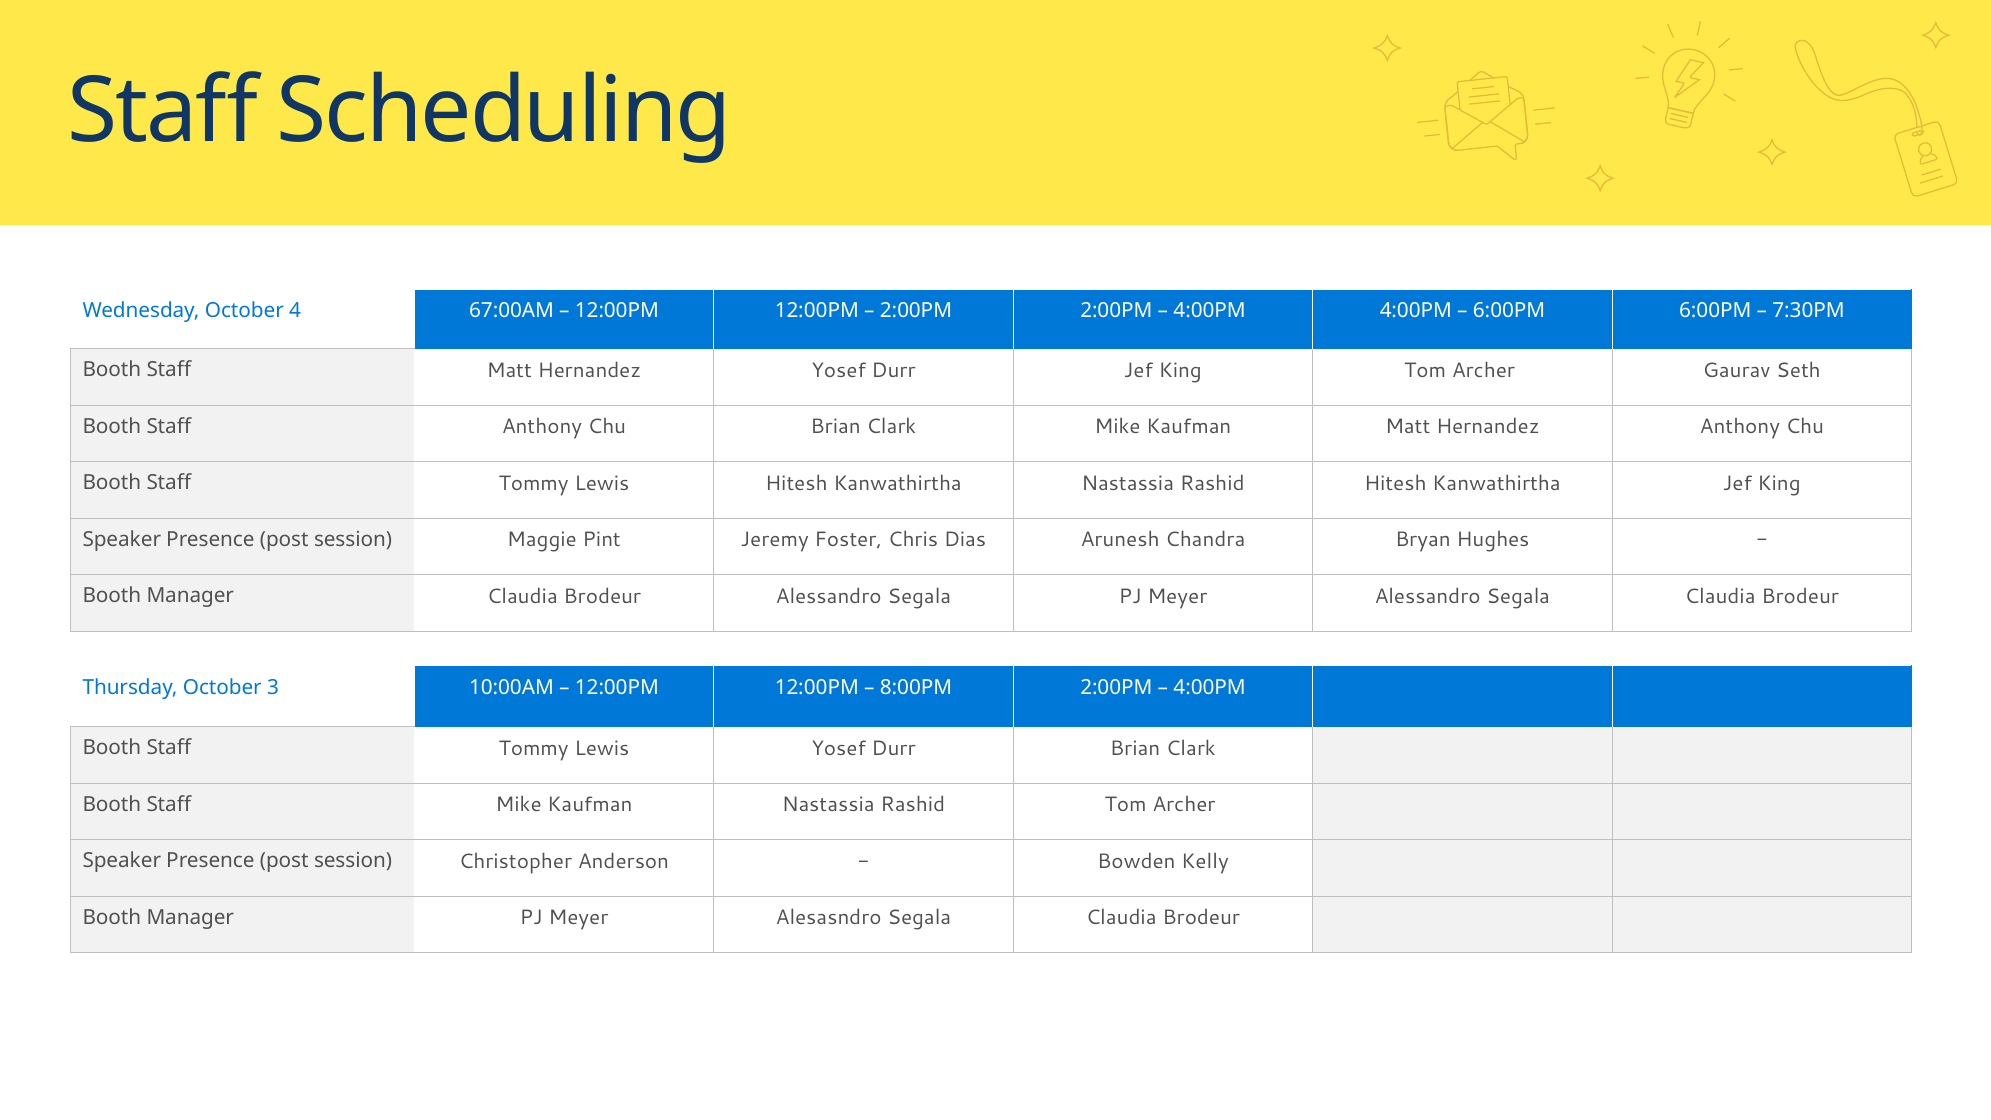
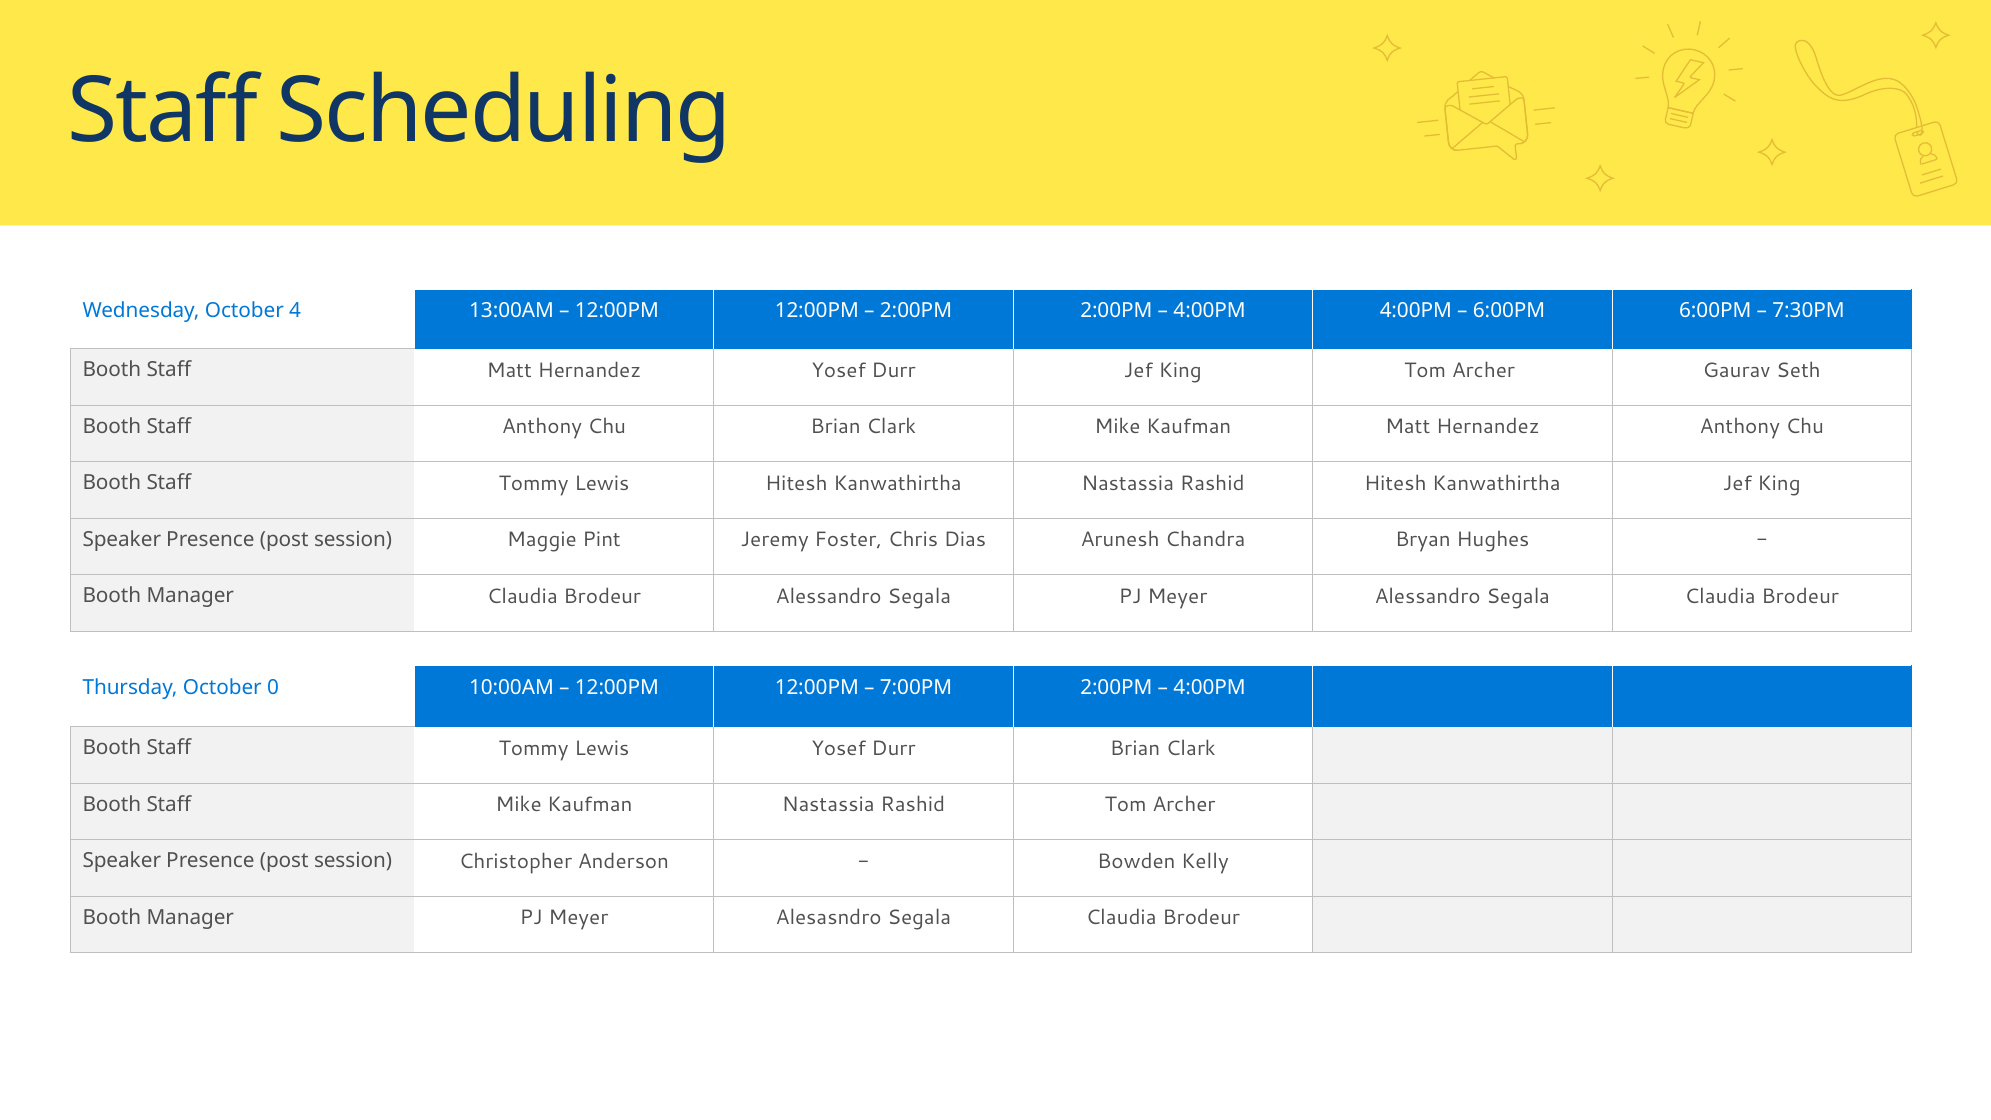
67:00AM: 67:00AM -> 13:00AM
3: 3 -> 0
8:00PM: 8:00PM -> 7:00PM
